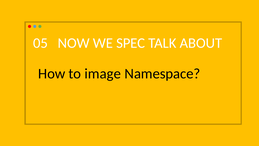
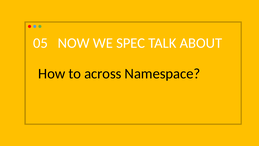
image: image -> across
